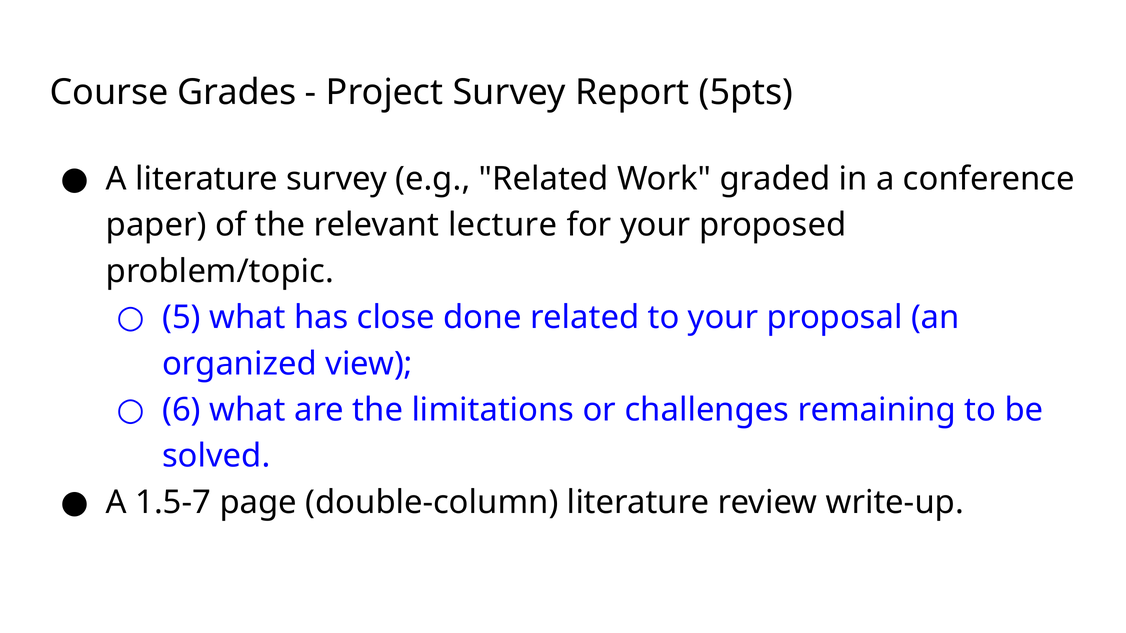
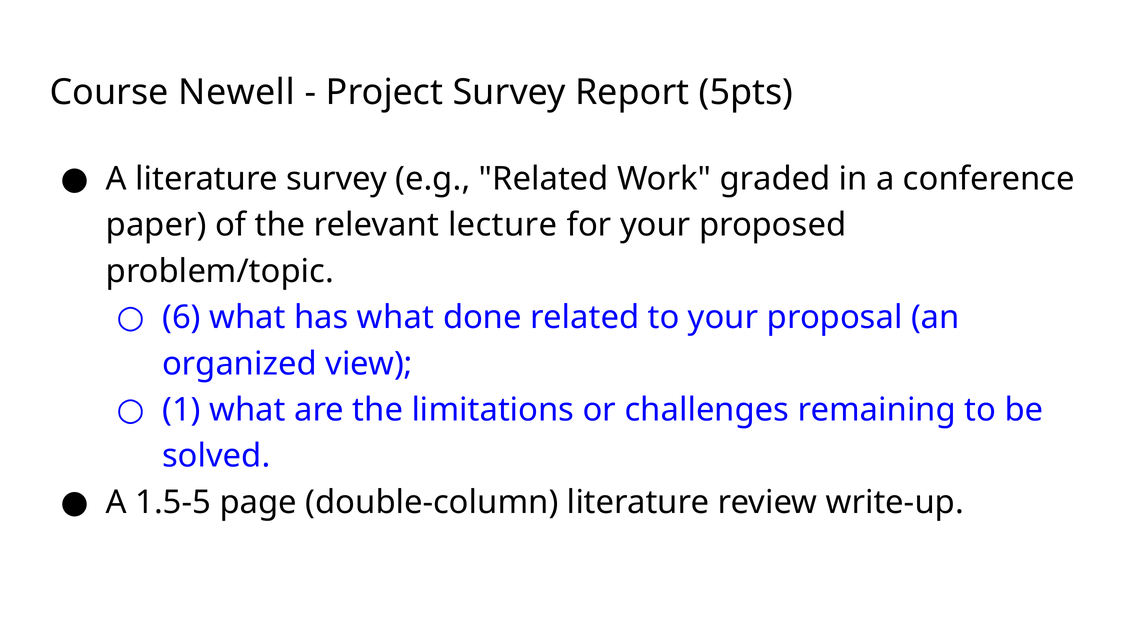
Grades: Grades -> Newell
5: 5 -> 6
has close: close -> what
6: 6 -> 1
1.5-7: 1.5-7 -> 1.5-5
